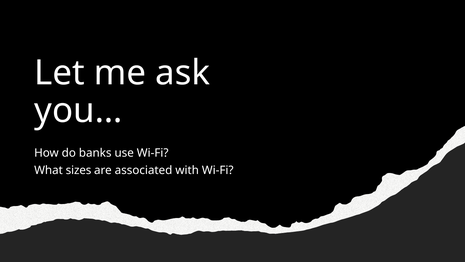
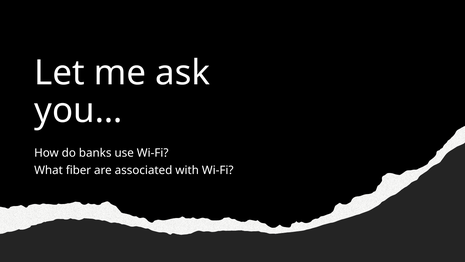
sizes: sizes -> fiber
